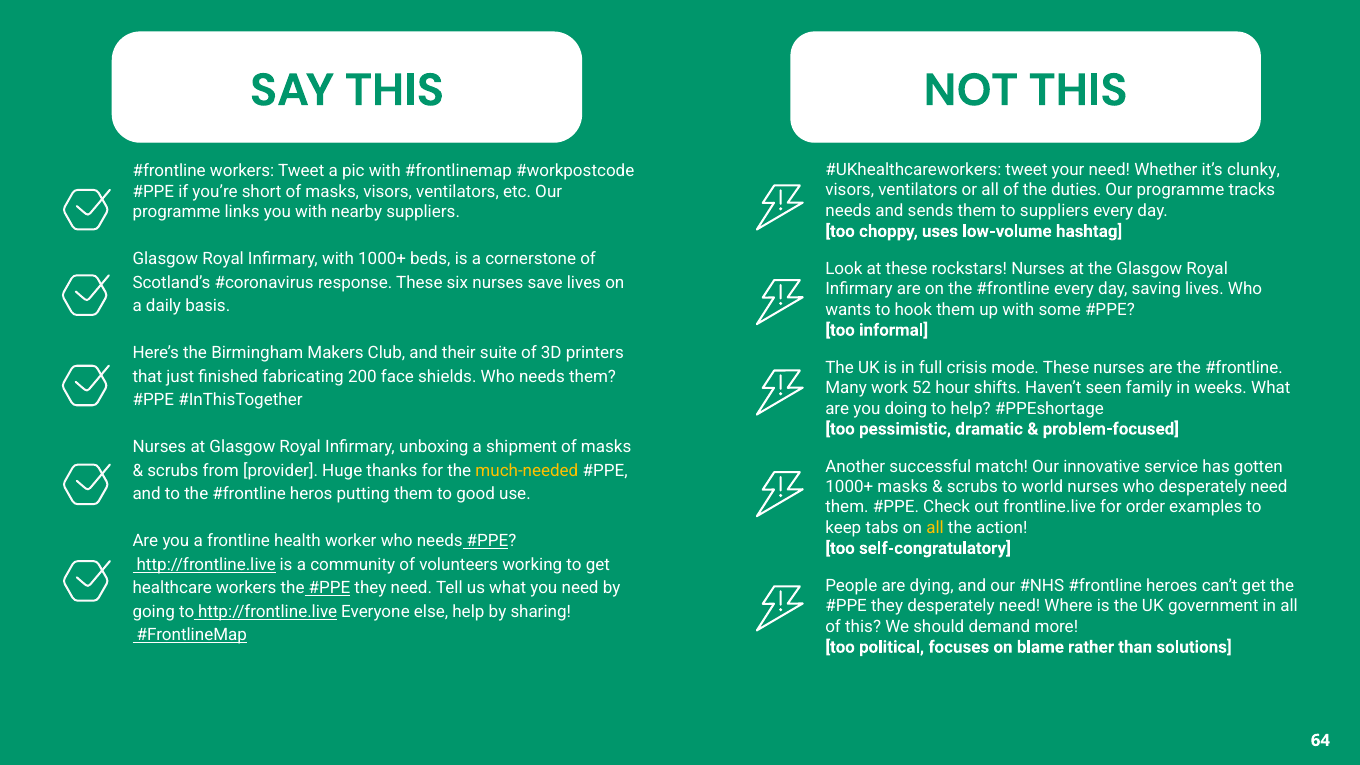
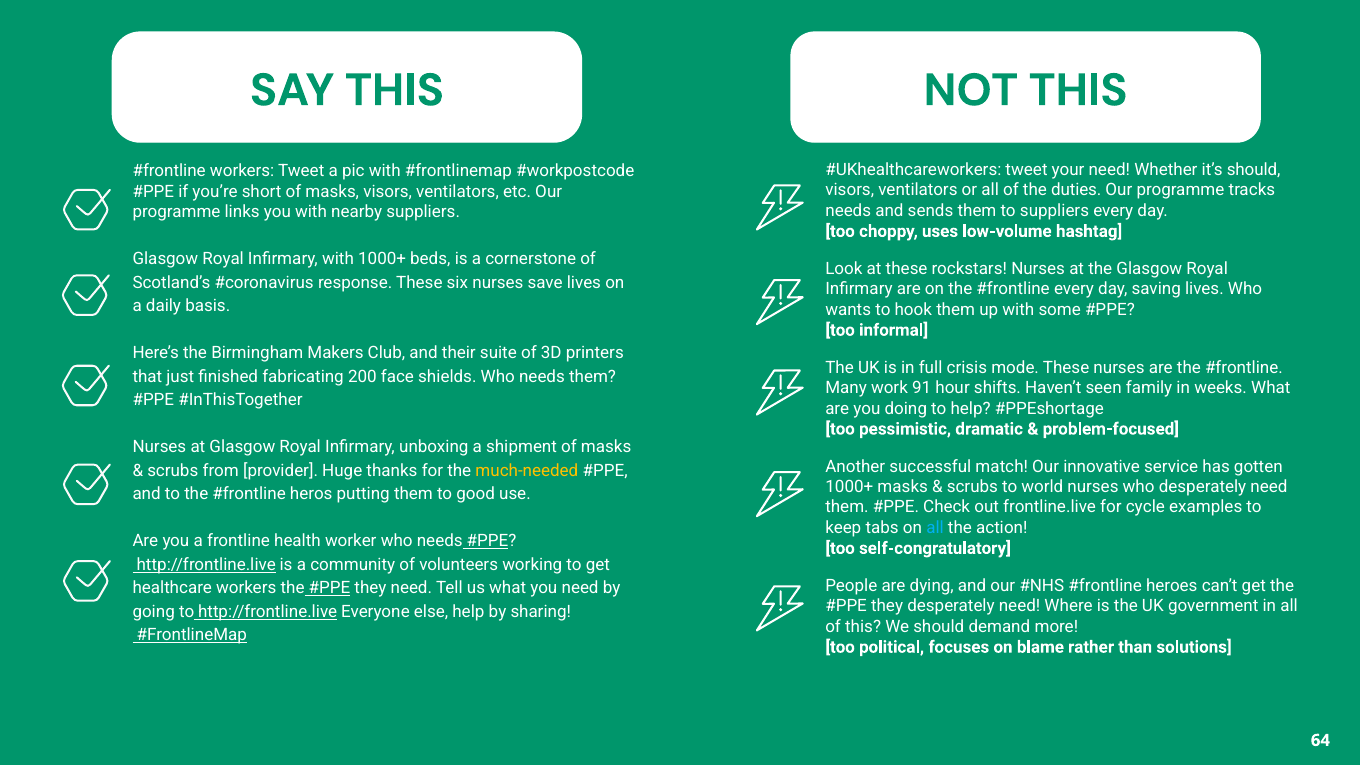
it’s clunky: clunky -> should
52: 52 -> 91
order: order -> cycle
all at (935, 528) colour: yellow -> light blue
